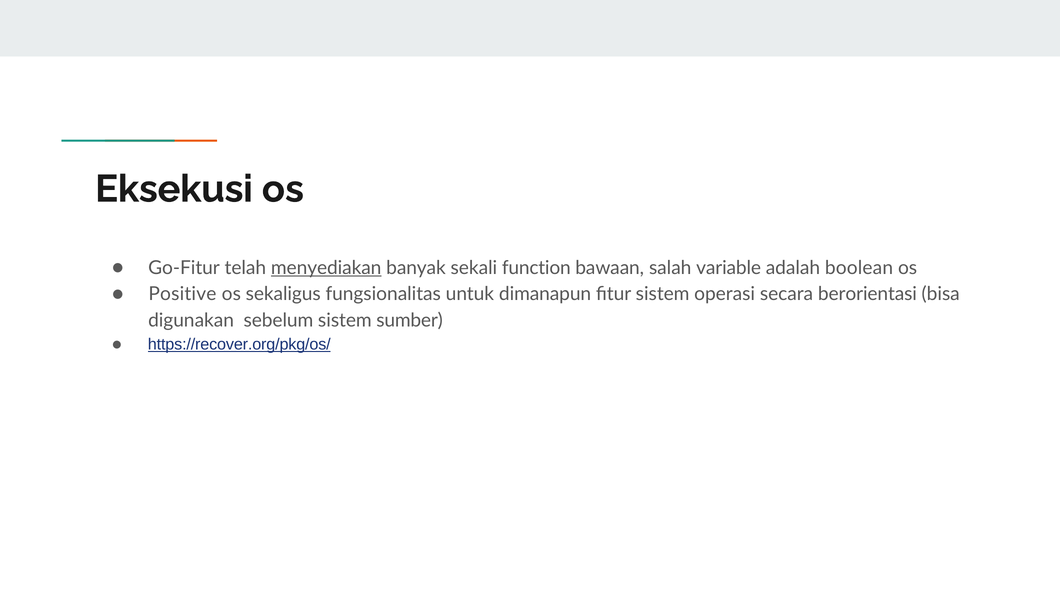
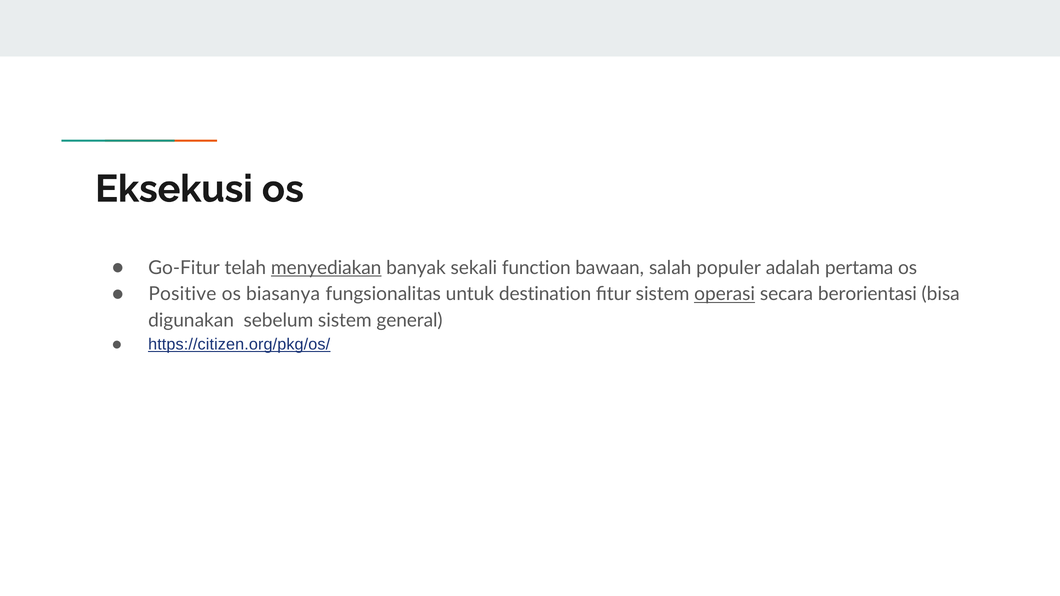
variable: variable -> populer
boolean: boolean -> pertama
sekaligus: sekaligus -> biasanya
dimanapun: dimanapun -> destination
operasi underline: none -> present
sumber: sumber -> general
https://recover.org/pkg/os/: https://recover.org/pkg/os/ -> https://citizen.org/pkg/os/
